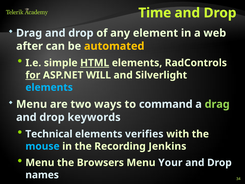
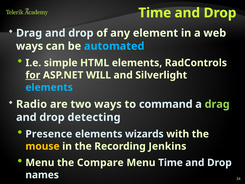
after at (30, 46): after -> ways
automated colour: yellow -> light blue
HTML underline: present -> none
Menu at (32, 104): Menu -> Radio
keywords: keywords -> detecting
Technical: Technical -> Presence
verifies: verifies -> wizards
mouse colour: light blue -> yellow
Browsers: Browsers -> Compare
Menu Your: Your -> Time
